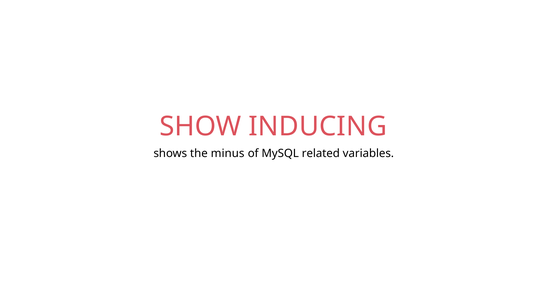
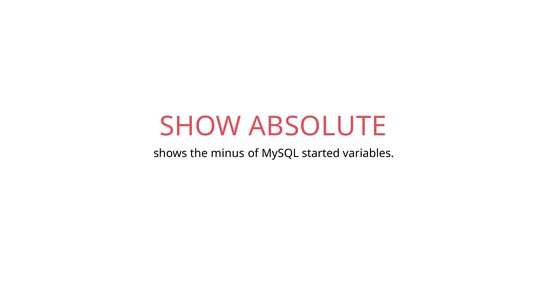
INDUCING: INDUCING -> ABSOLUTE
related: related -> started
